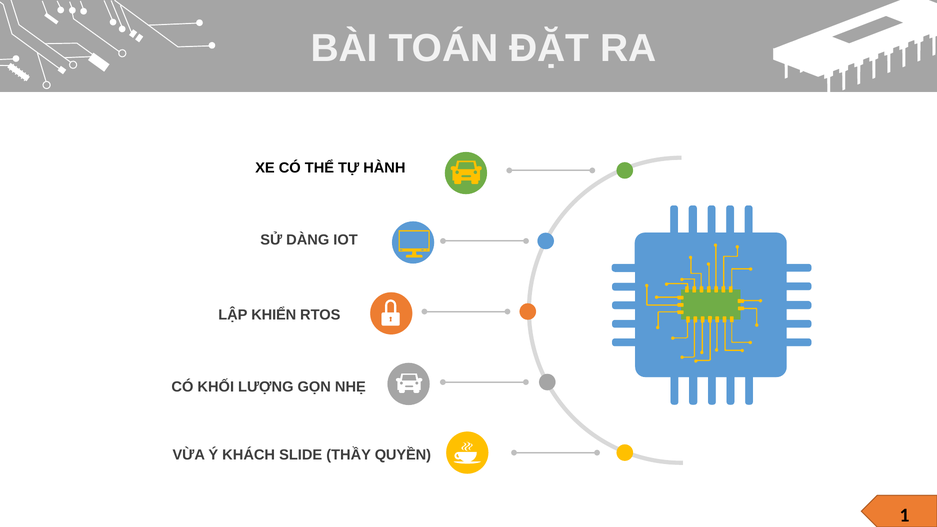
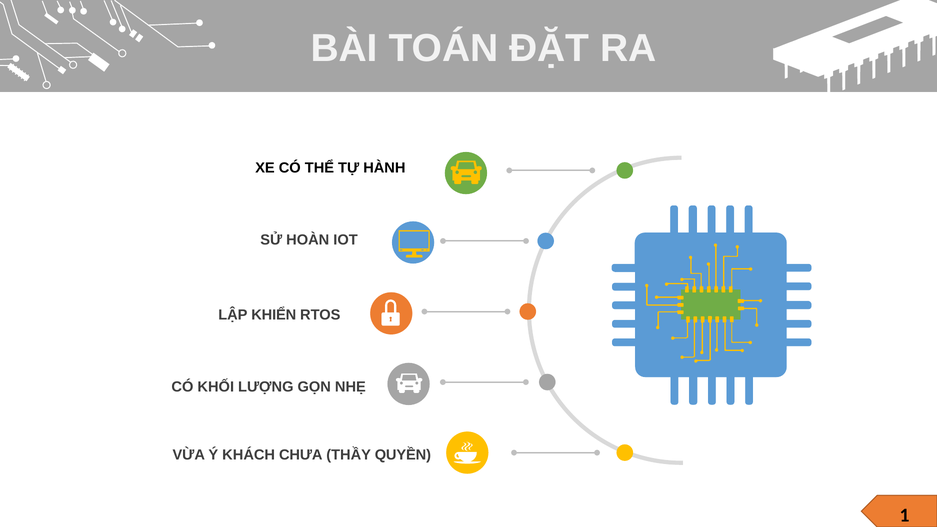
DÀNG: DÀNG -> HOÀN
SLIDE: SLIDE -> CHƯA
